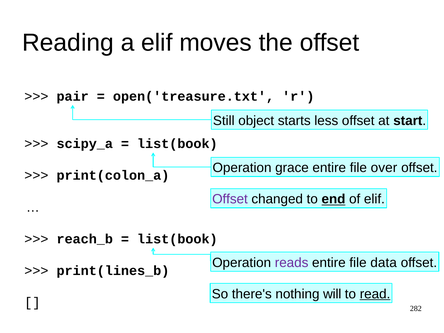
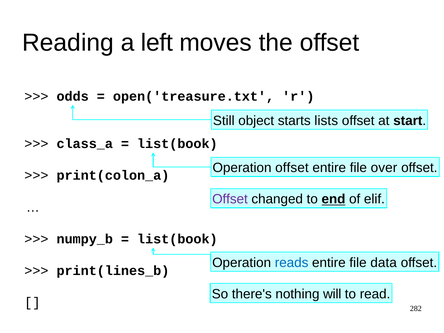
a elif: elif -> left
pair: pair -> odds
less: less -> lists
scipy_a: scipy_a -> class_a
Operation grace: grace -> offset
reach_b: reach_b -> numpy_b
reads colour: purple -> blue
read underline: present -> none
